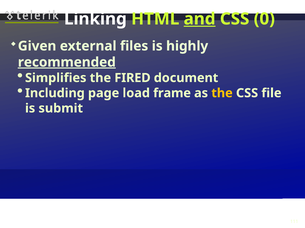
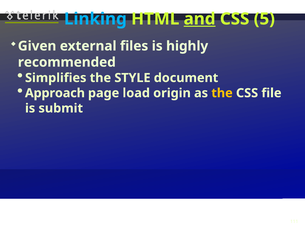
Linking colour: white -> light blue
0: 0 -> 5
recommended underline: present -> none
FIRED: FIRED -> STYLE
Including: Including -> Approach
frame: frame -> origin
